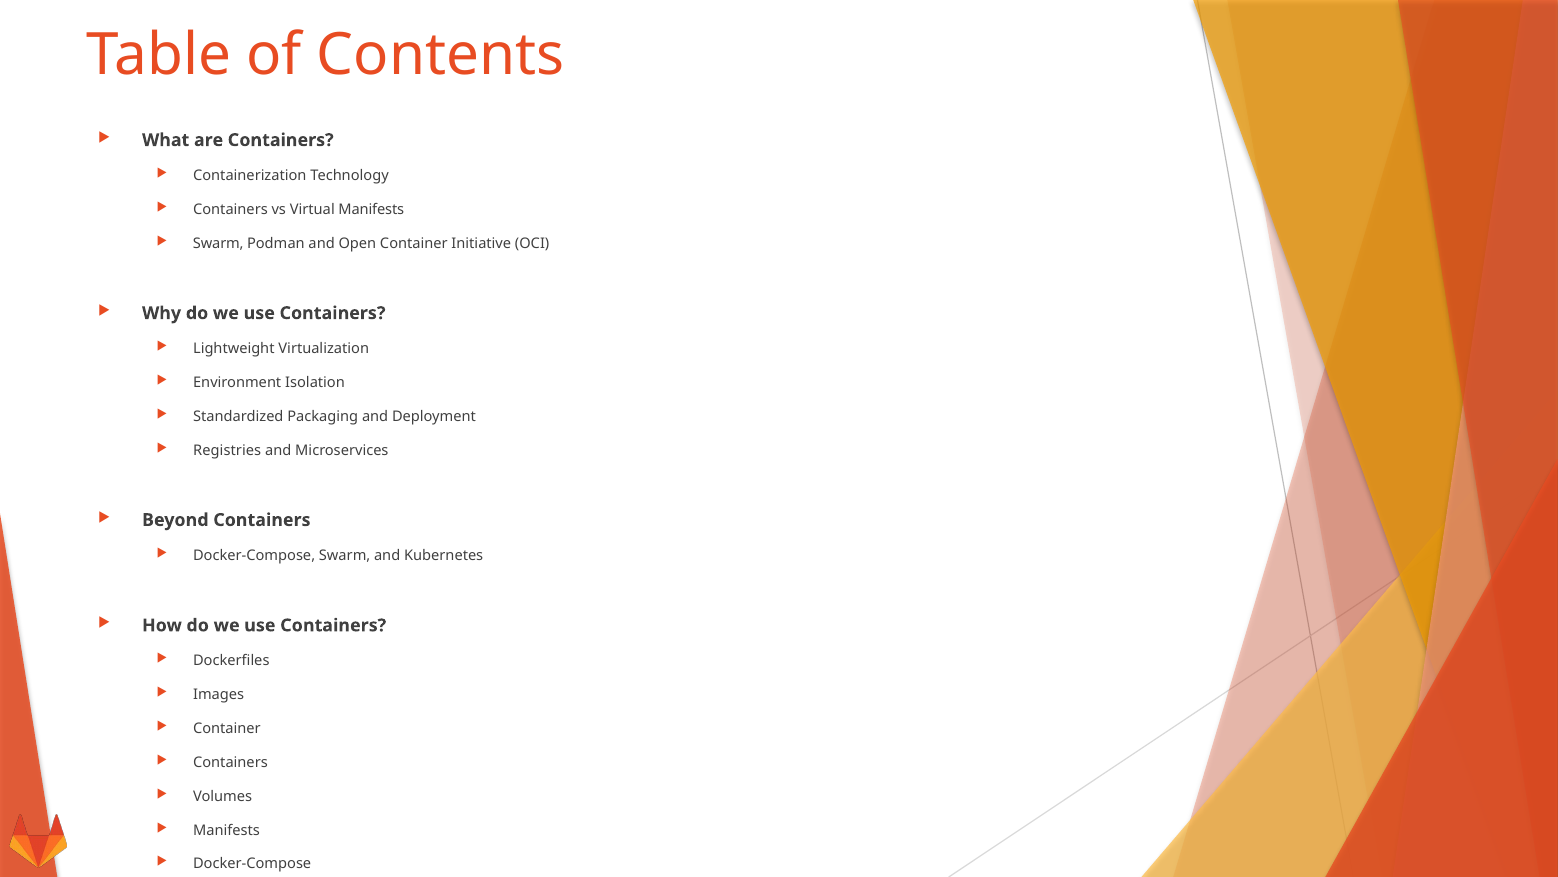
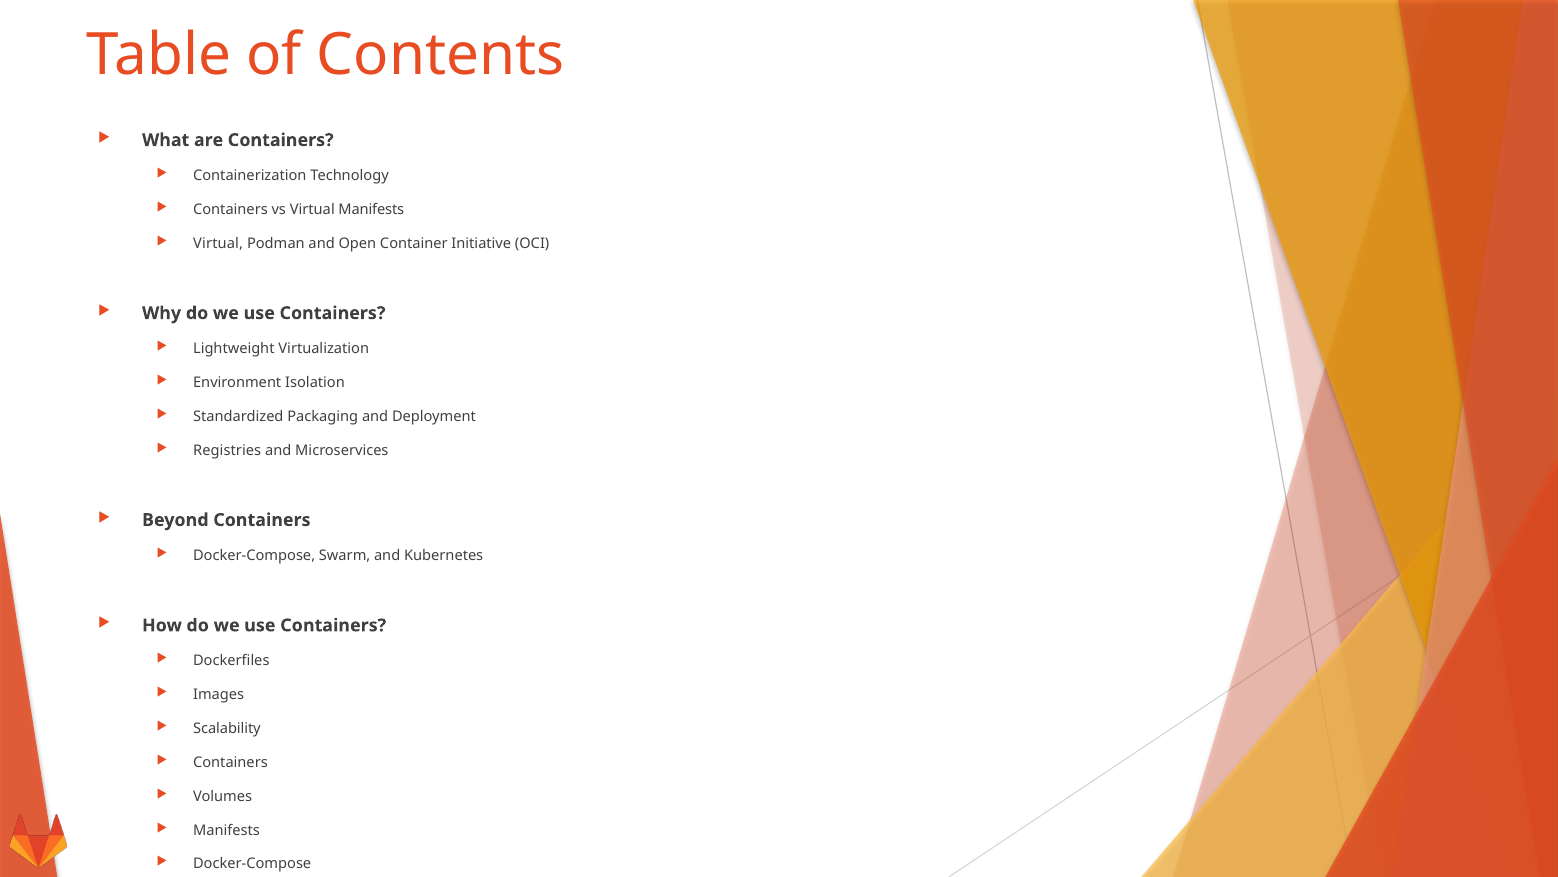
Swarm at (218, 243): Swarm -> Virtual
Container at (227, 728): Container -> Scalability
